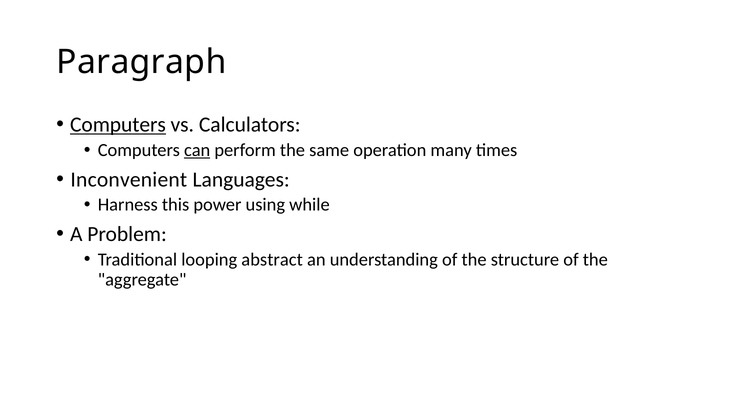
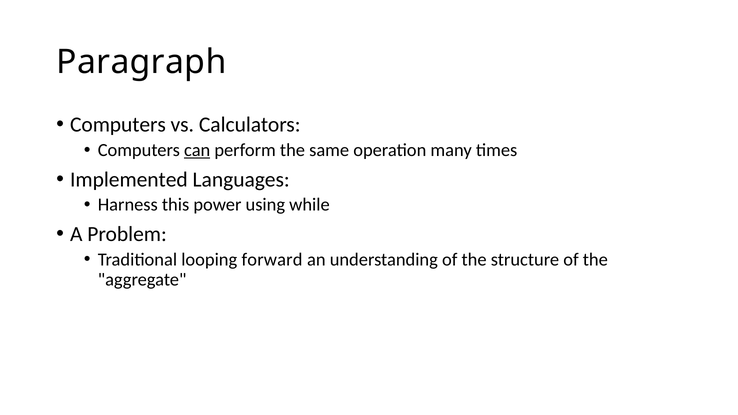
Computers at (118, 125) underline: present -> none
Inconvenient: Inconvenient -> Implemented
abstract: abstract -> forward
